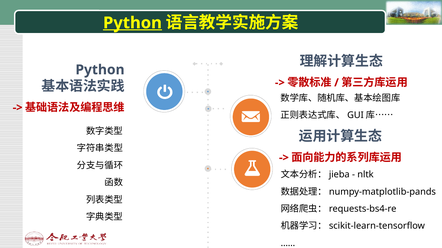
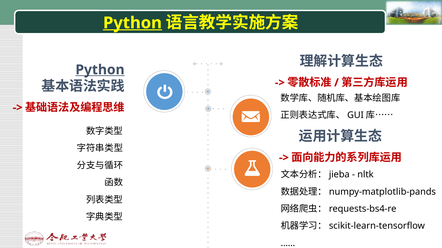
Python at (100, 70) underline: none -> present
